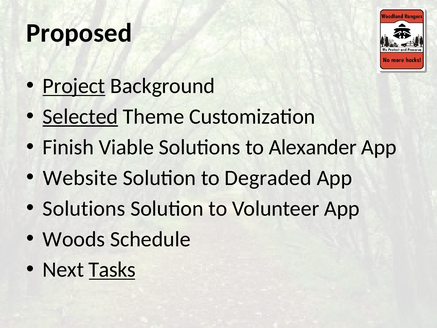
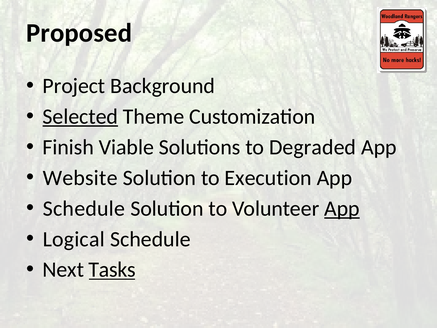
Project underline: present -> none
Alexander: Alexander -> Degraded
Degraded: Degraded -> Execution
Solutions at (84, 208): Solutions -> Schedule
App at (342, 208) underline: none -> present
Woods: Woods -> Logical
